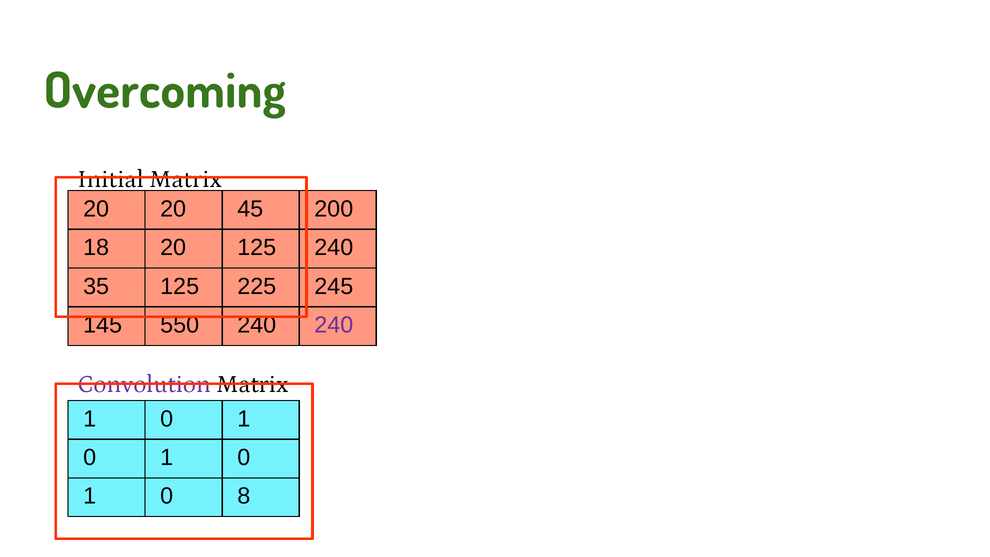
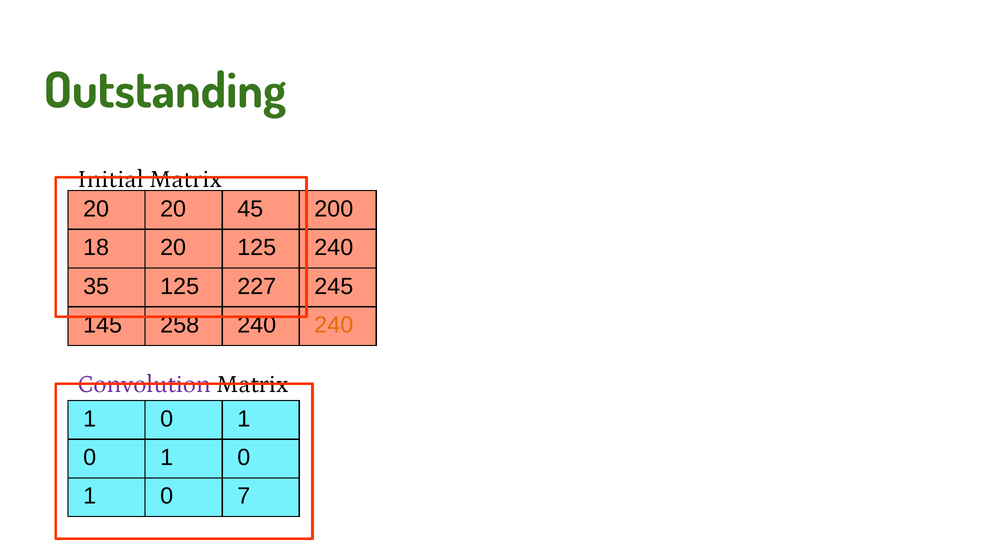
Overcoming: Overcoming -> Outstanding
225: 225 -> 227
550: 550 -> 258
240 at (334, 325) colour: purple -> orange
8: 8 -> 7
